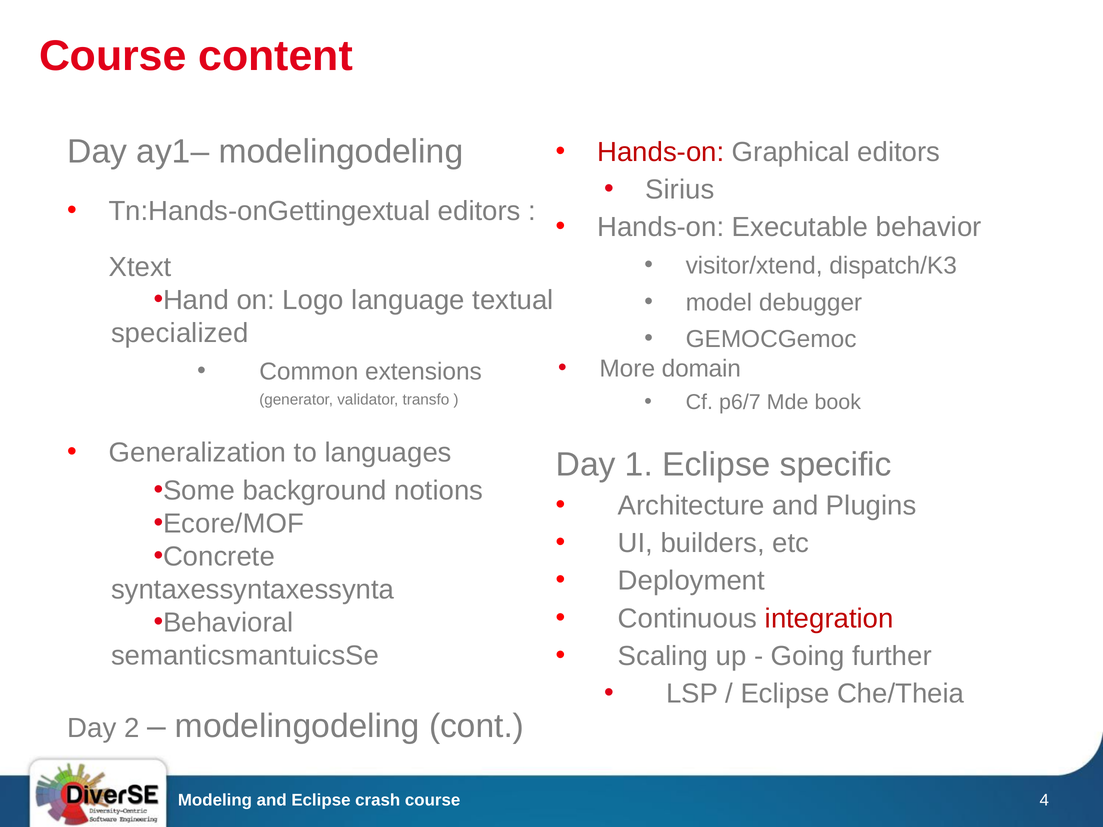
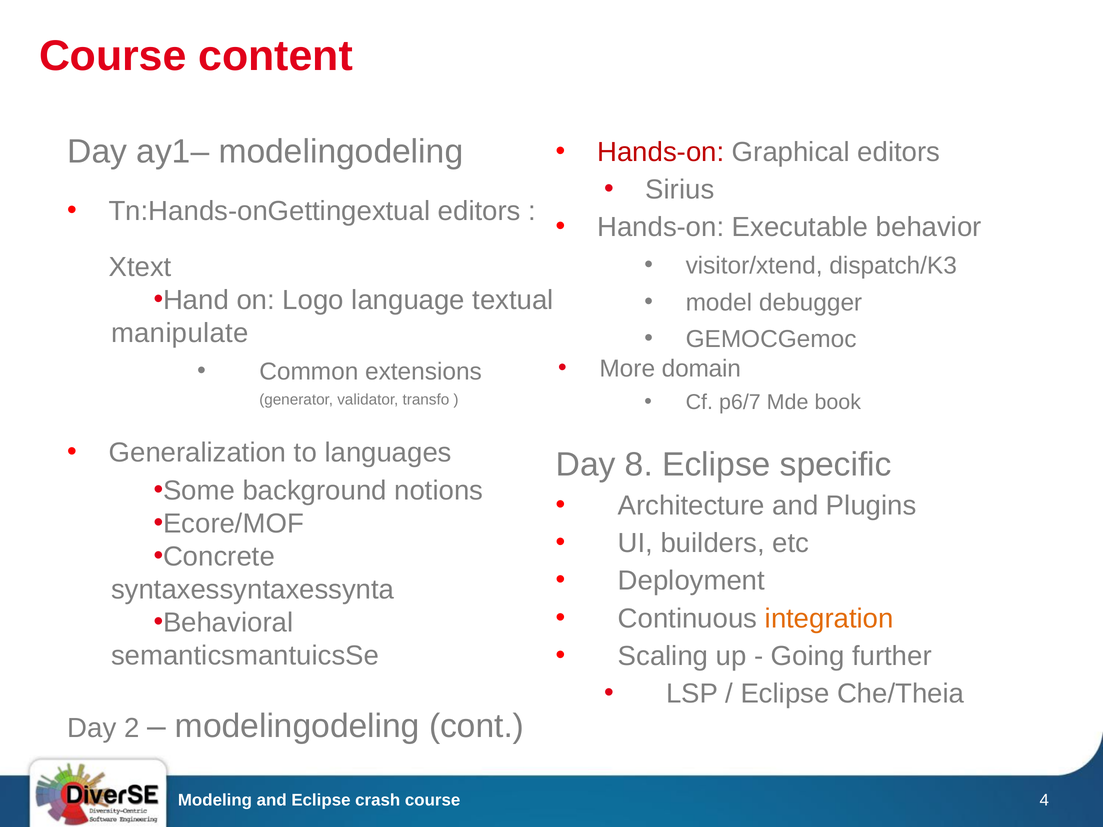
specialized: specialized -> manipulate
1: 1 -> 8
integration colour: red -> orange
